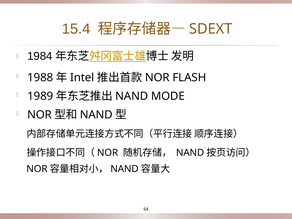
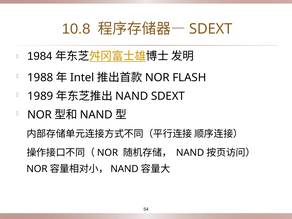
15.4: 15.4 -> 10.8
MODE at (168, 96): MODE -> SDEXT
